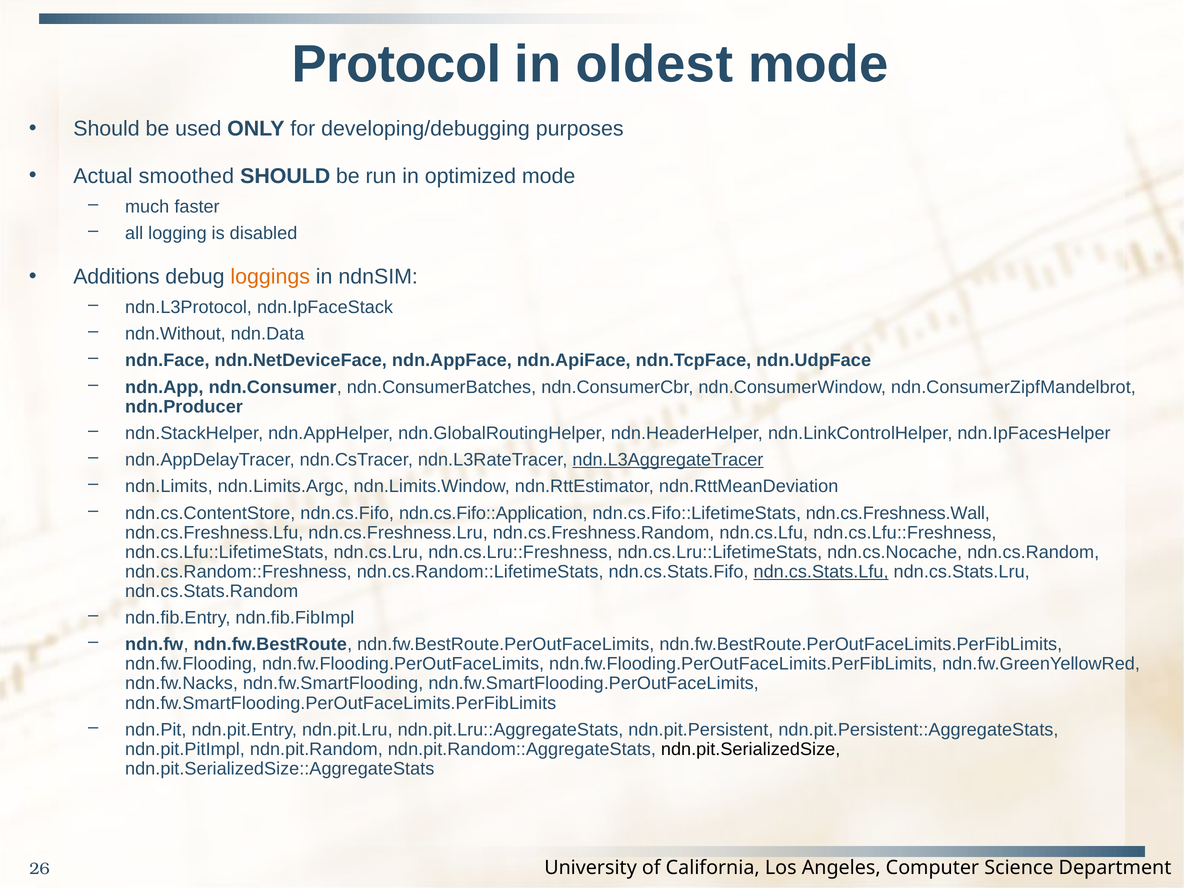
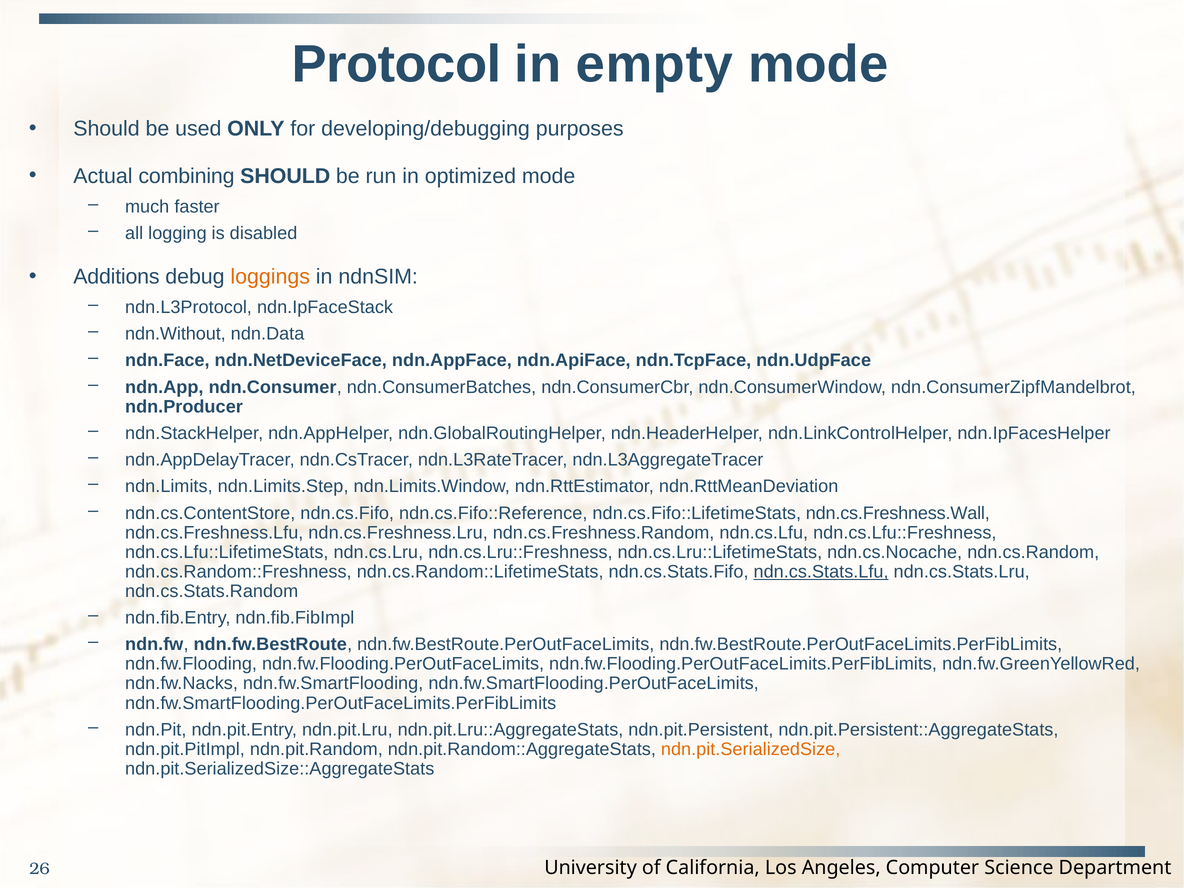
oldest: oldest -> empty
smoothed: smoothed -> combining
ndn.L3AggregateTracer underline: present -> none
ndn.Limits.Argc: ndn.Limits.Argc -> ndn.Limits.Step
ndn.cs.Fifo::Application: ndn.cs.Fifo::Application -> ndn.cs.Fifo::Reference
ndn.pit.SerializedSize colour: black -> orange
